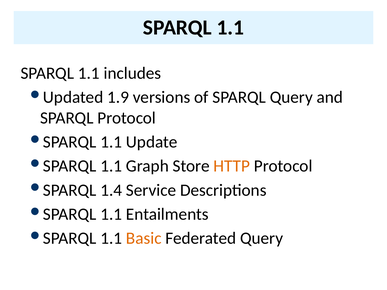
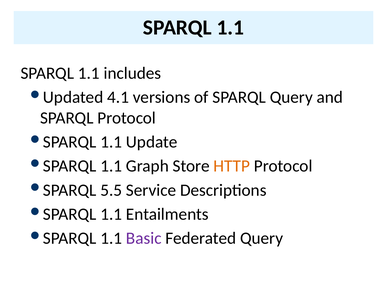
1.9: 1.9 -> 4.1
1.4: 1.4 -> 5.5
Basic colour: orange -> purple
